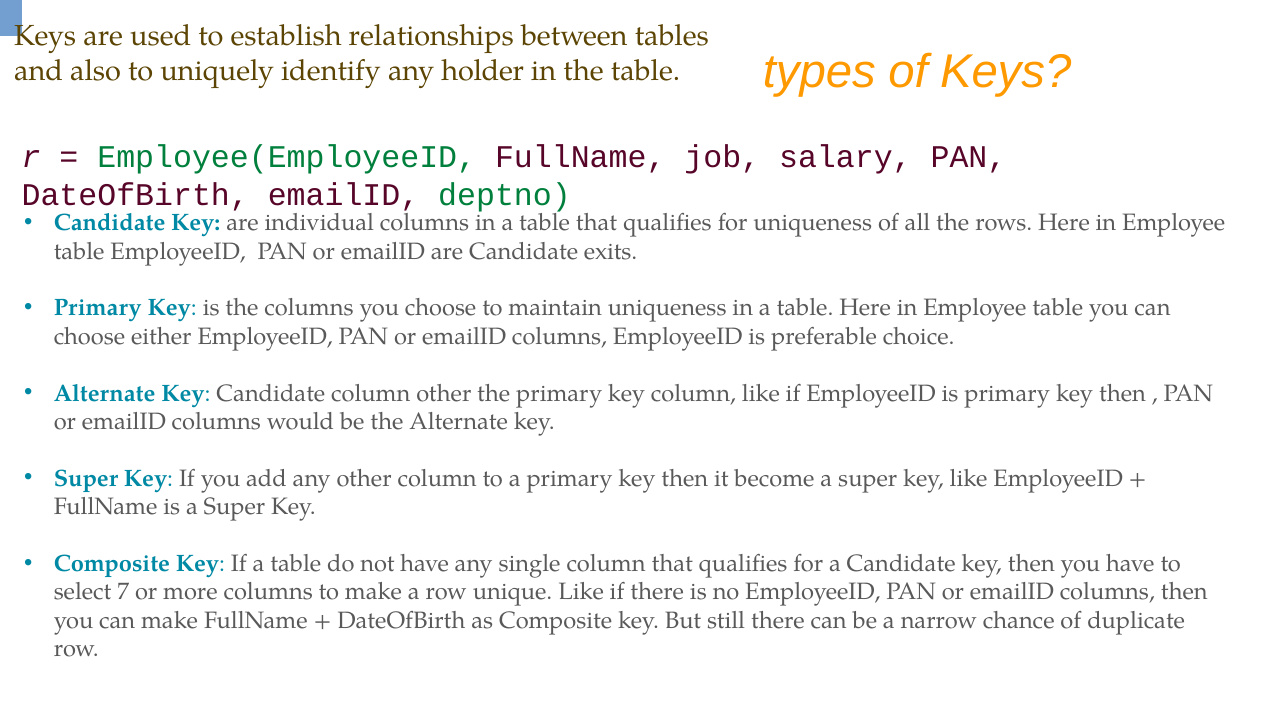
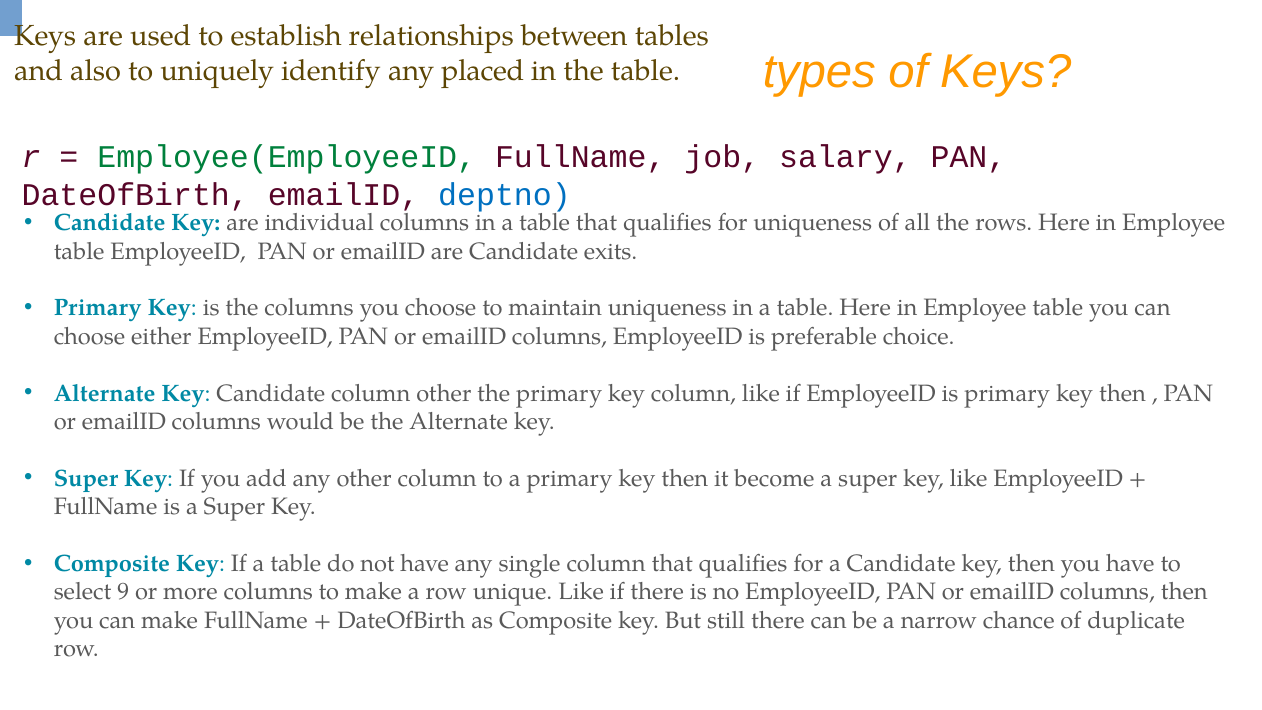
holder: holder -> placed
deptno colour: green -> blue
7: 7 -> 9
